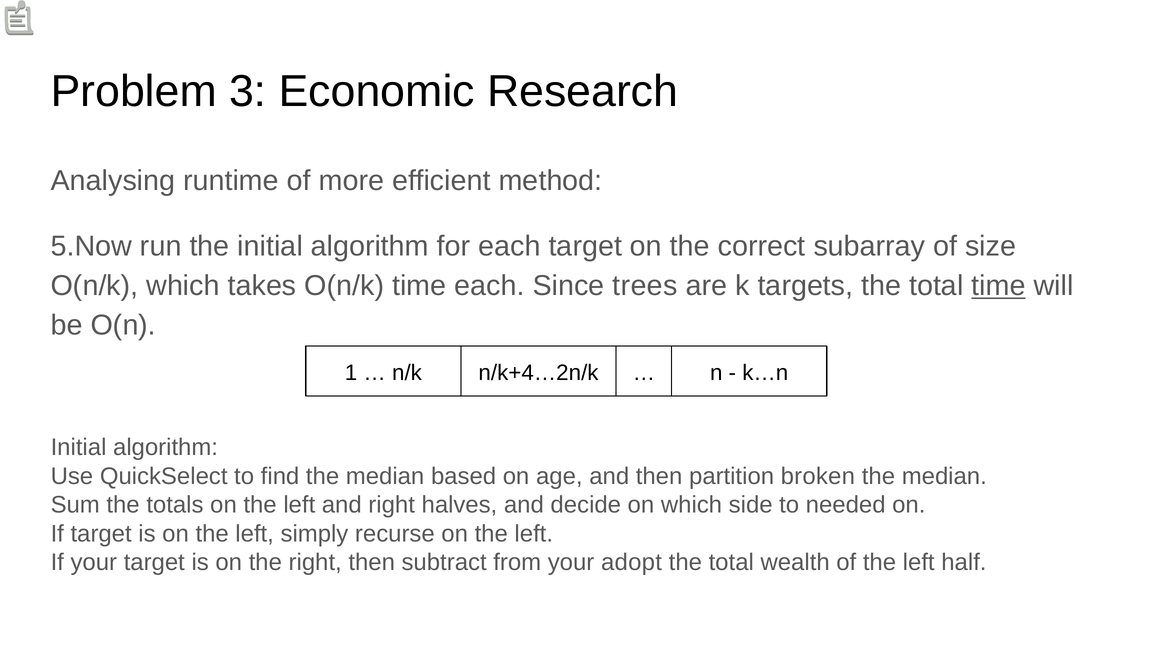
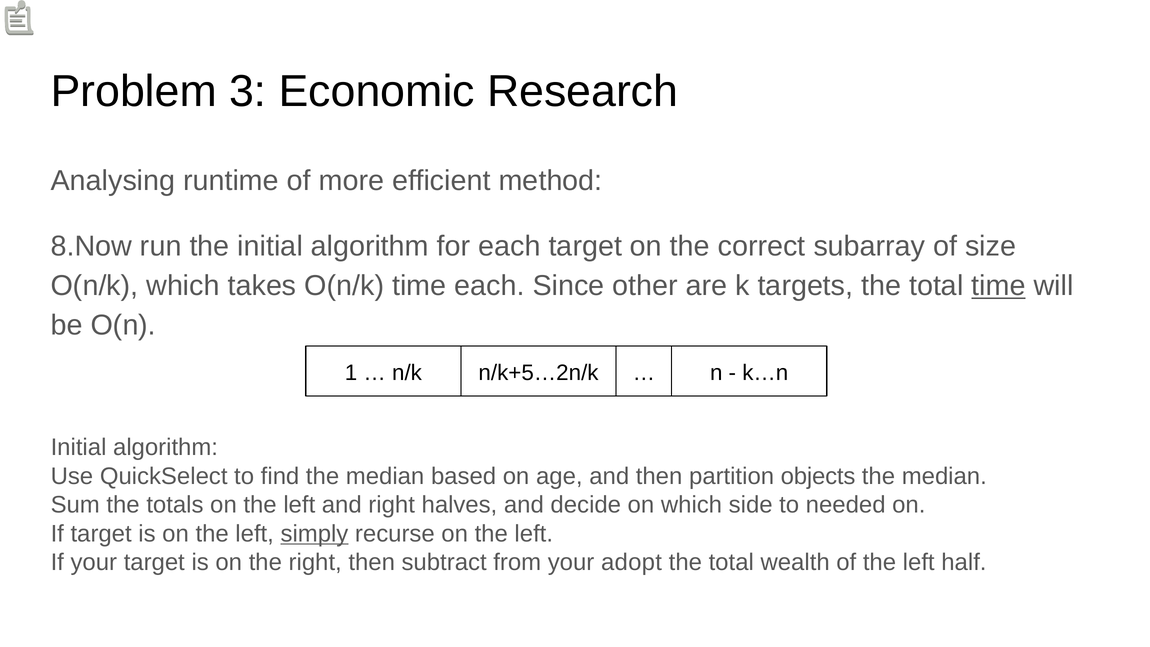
5.Now: 5.Now -> 8.Now
trees: trees -> other
n/k+4…2n/k: n/k+4…2n/k -> n/k+5…2n/k
broken: broken -> objects
simply underline: none -> present
